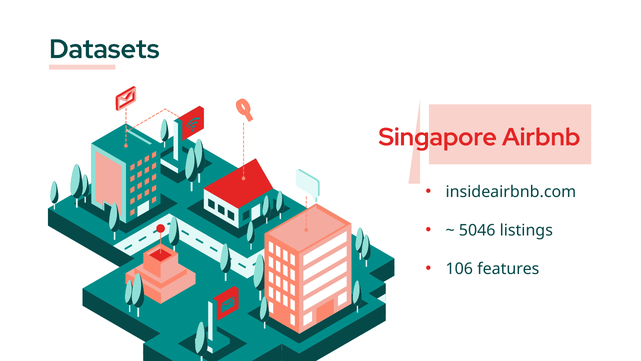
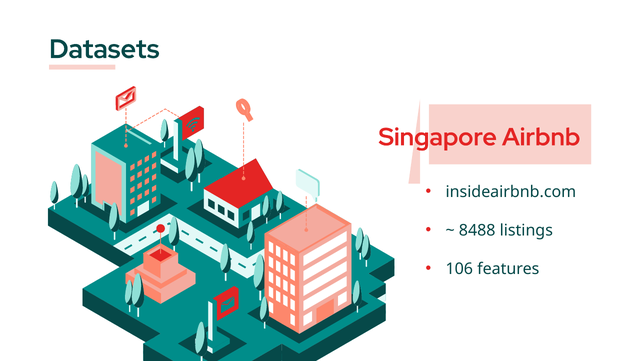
5046: 5046 -> 8488
